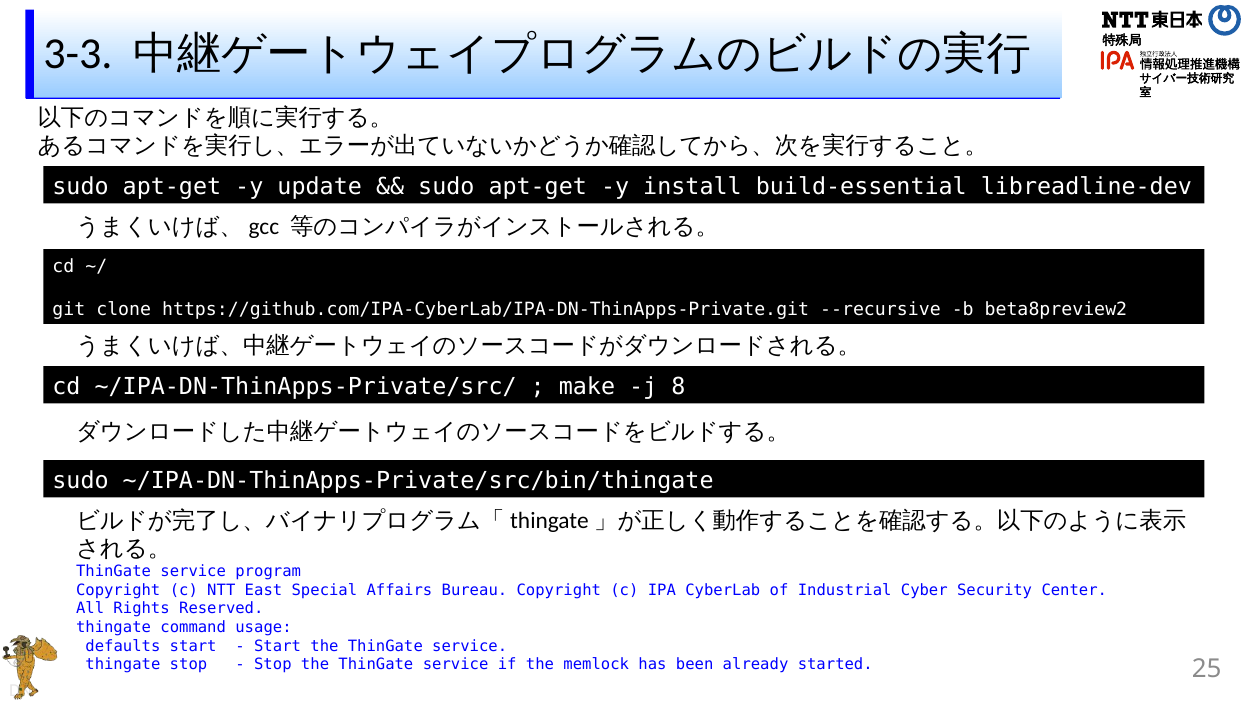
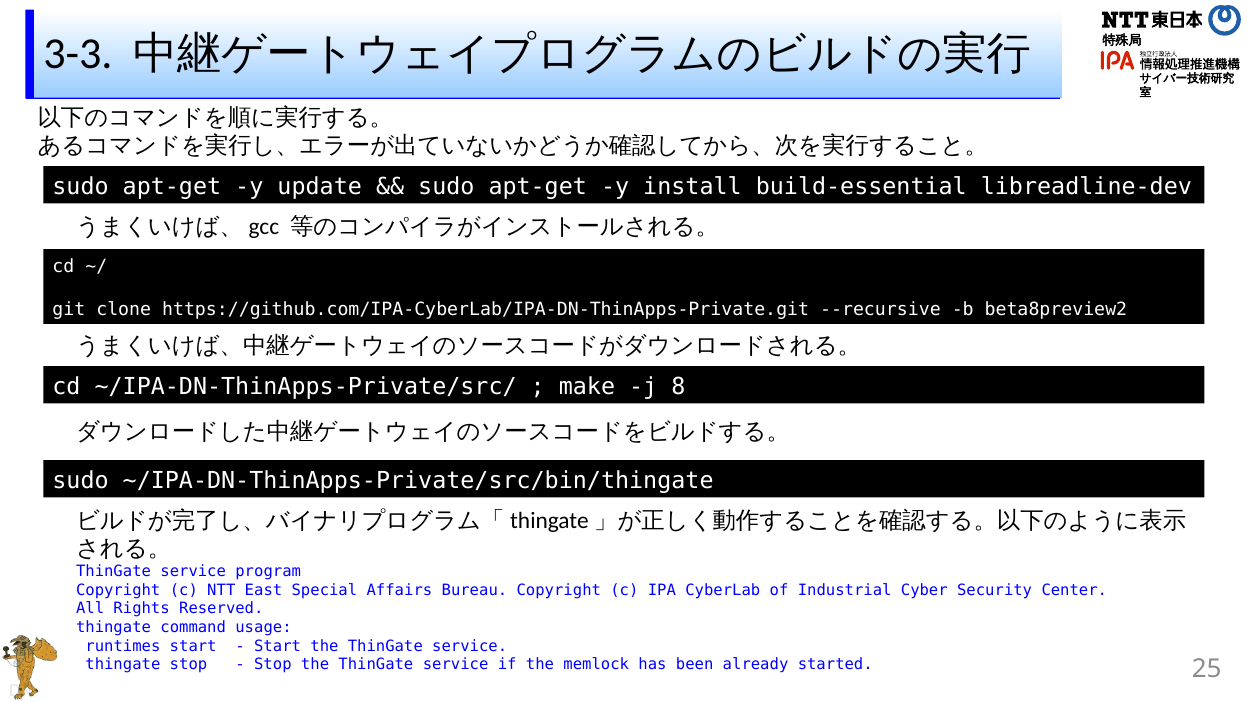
defaults: defaults -> runtimes
